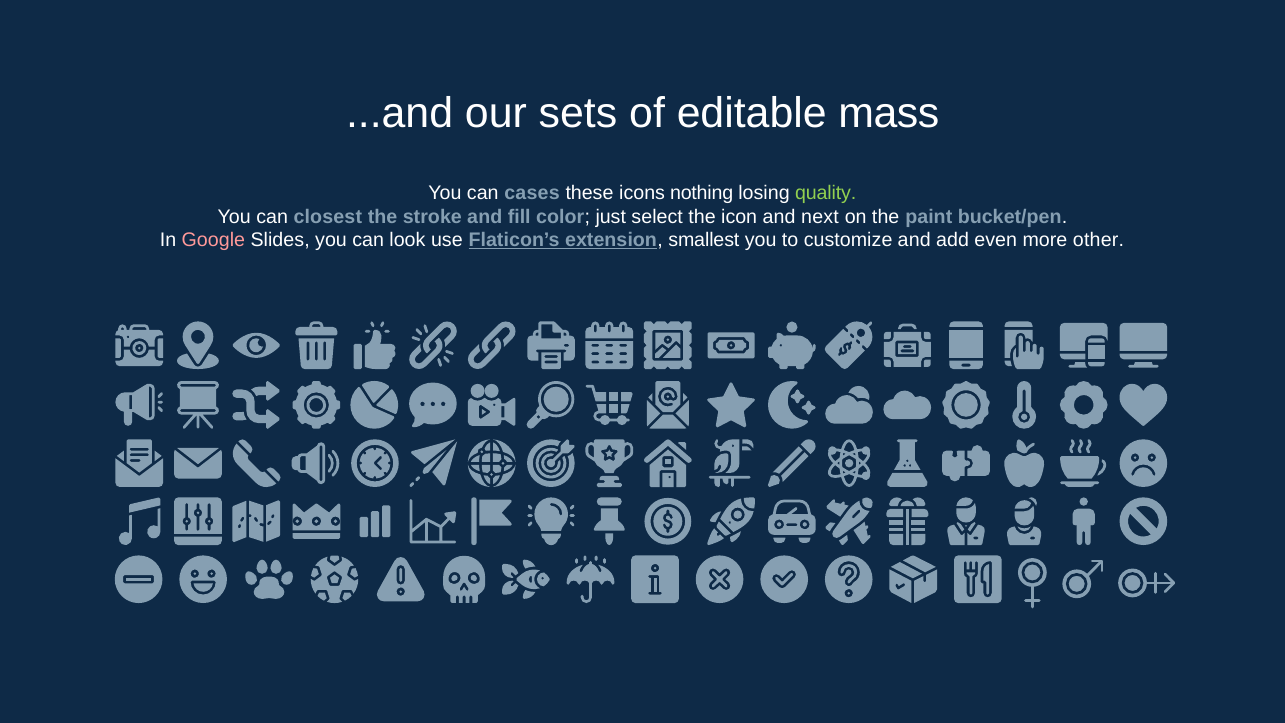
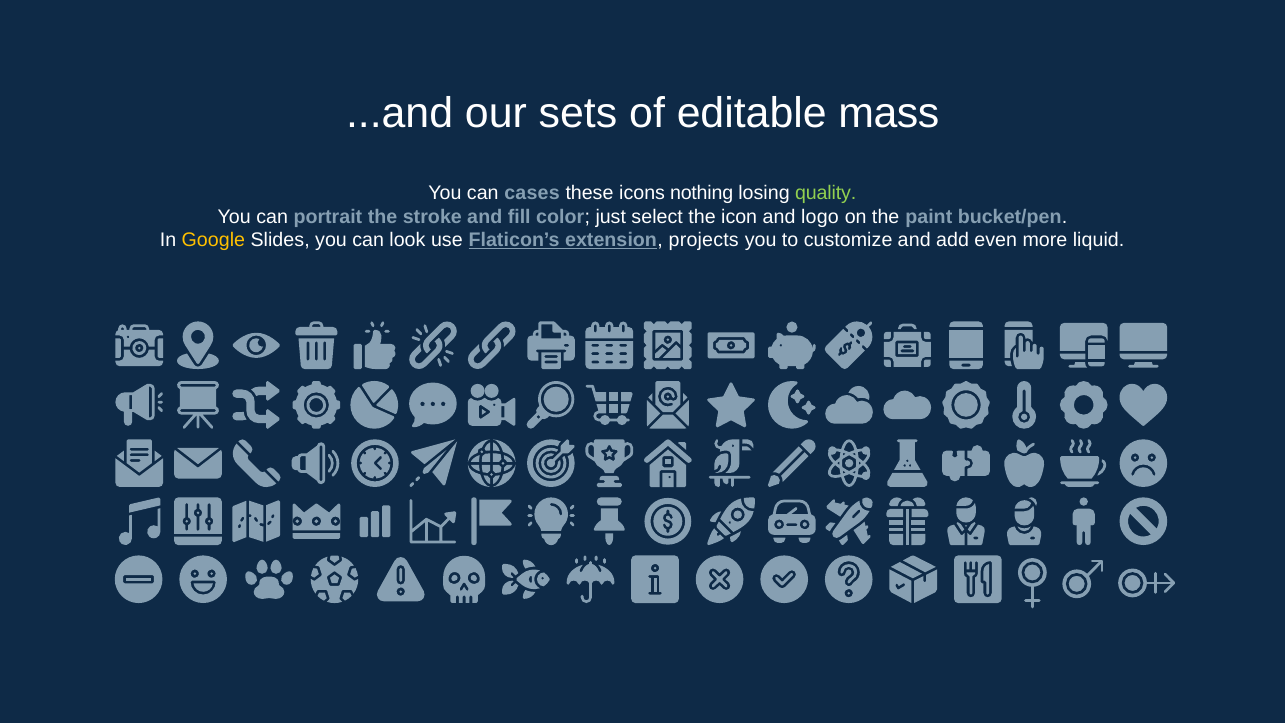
closest: closest -> portrait
next: next -> logo
Google colour: pink -> yellow
smallest: smallest -> projects
other: other -> liquid
